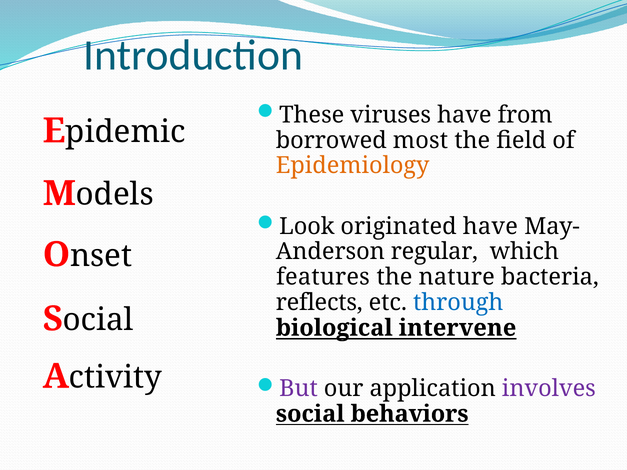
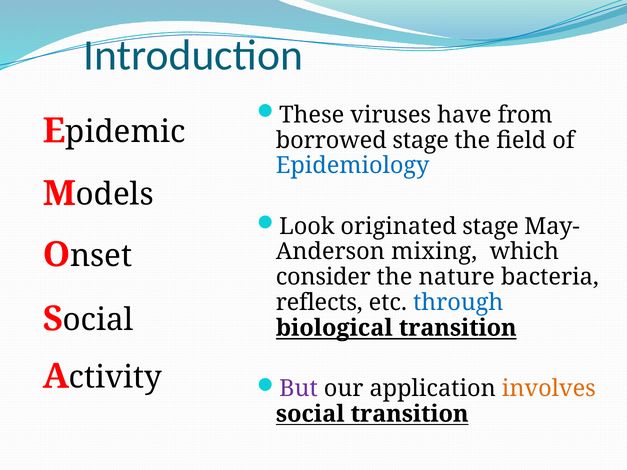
borrowed most: most -> stage
Epidemiology colour: orange -> blue
originated have: have -> stage
regular: regular -> mixing
features: features -> consider
biological intervene: intervene -> transition
involves colour: purple -> orange
social behaviors: behaviors -> transition
